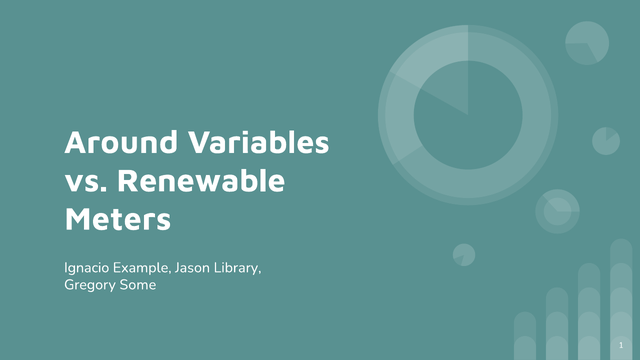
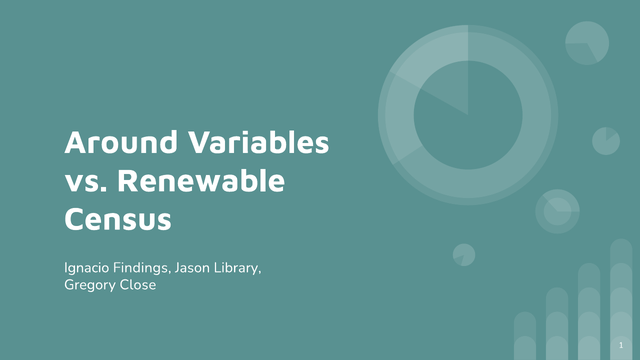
Meters: Meters -> Census
Example: Example -> Findings
Some: Some -> Close
